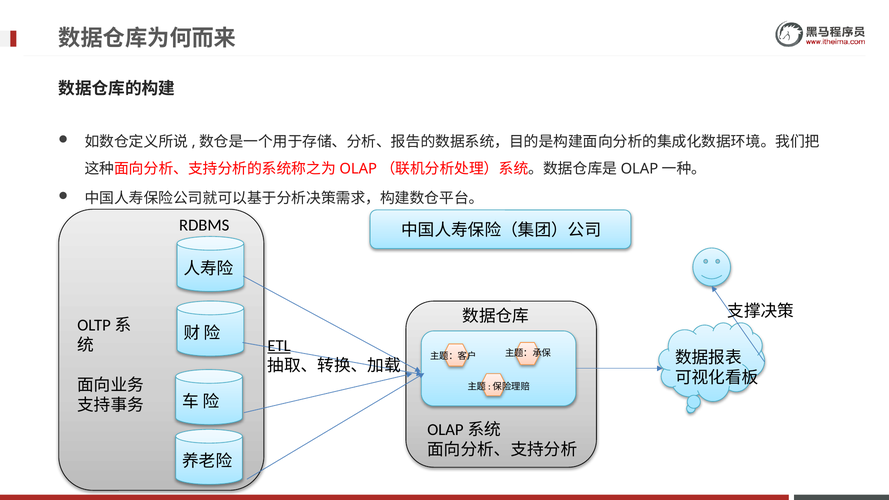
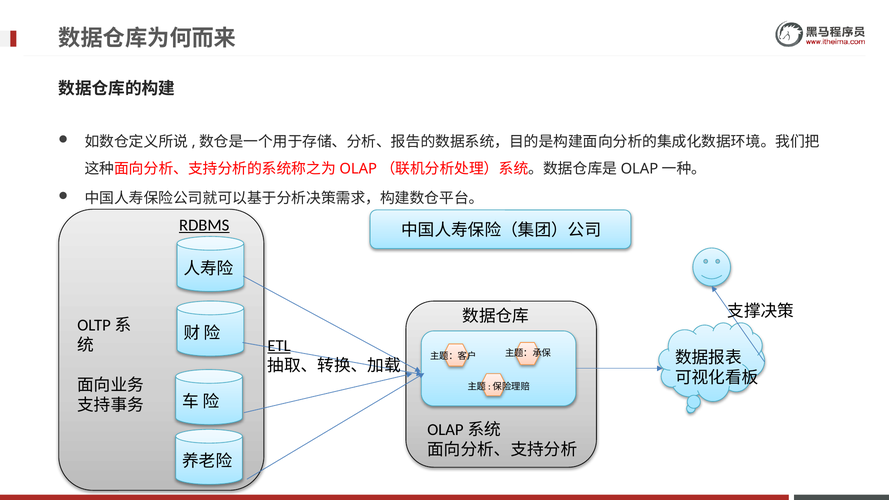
RDBMS underline: none -> present
